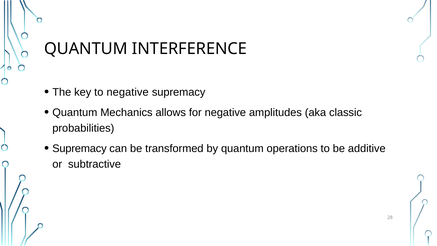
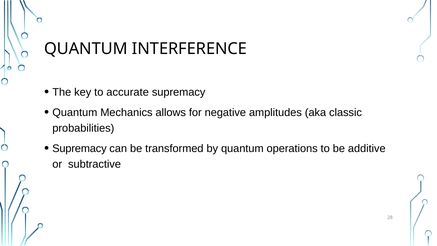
to negative: negative -> accurate
